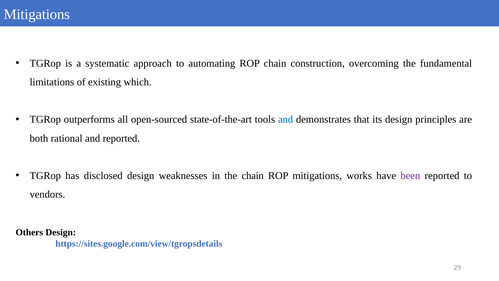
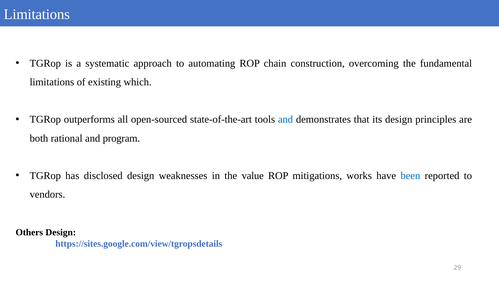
Mitigations at (37, 14): Mitigations -> Limitations
and reported: reported -> program
the chain: chain -> value
been colour: purple -> blue
